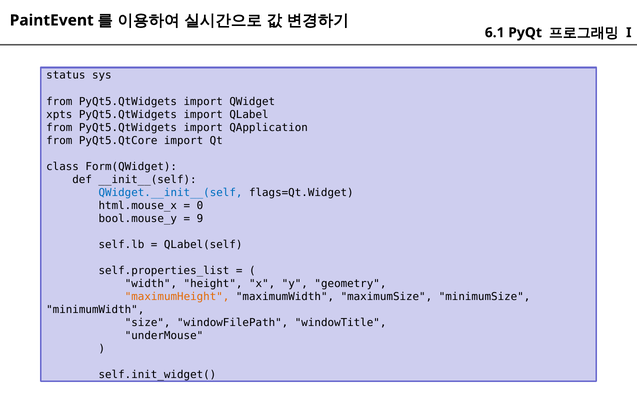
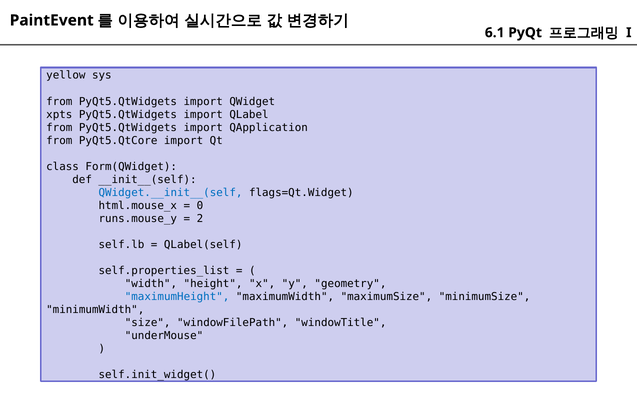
status: status -> yellow
bool.mouse_y: bool.mouse_y -> runs.mouse_y
9: 9 -> 2
maximumHeight colour: orange -> blue
